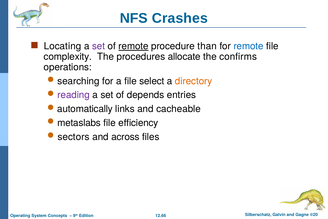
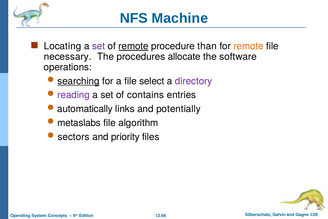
Crashes: Crashes -> Machine
remote at (249, 46) colour: blue -> orange
complexity: complexity -> necessary
confirms: confirms -> software
searching underline: none -> present
directory colour: orange -> purple
depends: depends -> contains
cacheable: cacheable -> potentially
efficiency: efficiency -> algorithm
across: across -> priority
